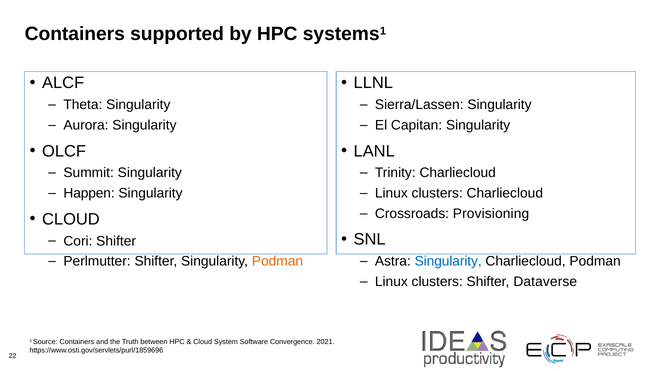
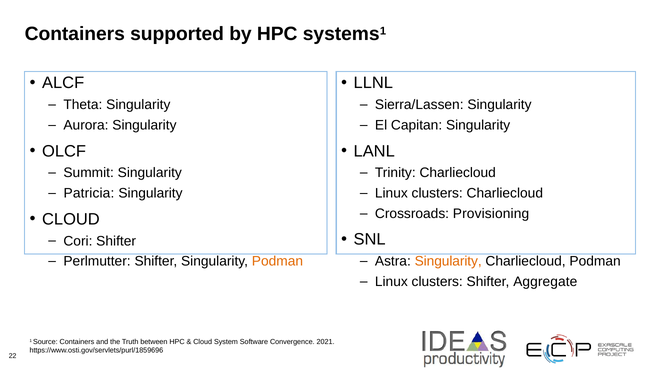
Happen: Happen -> Patricia
Singularity at (448, 261) colour: blue -> orange
Dataverse: Dataverse -> Aggregate
